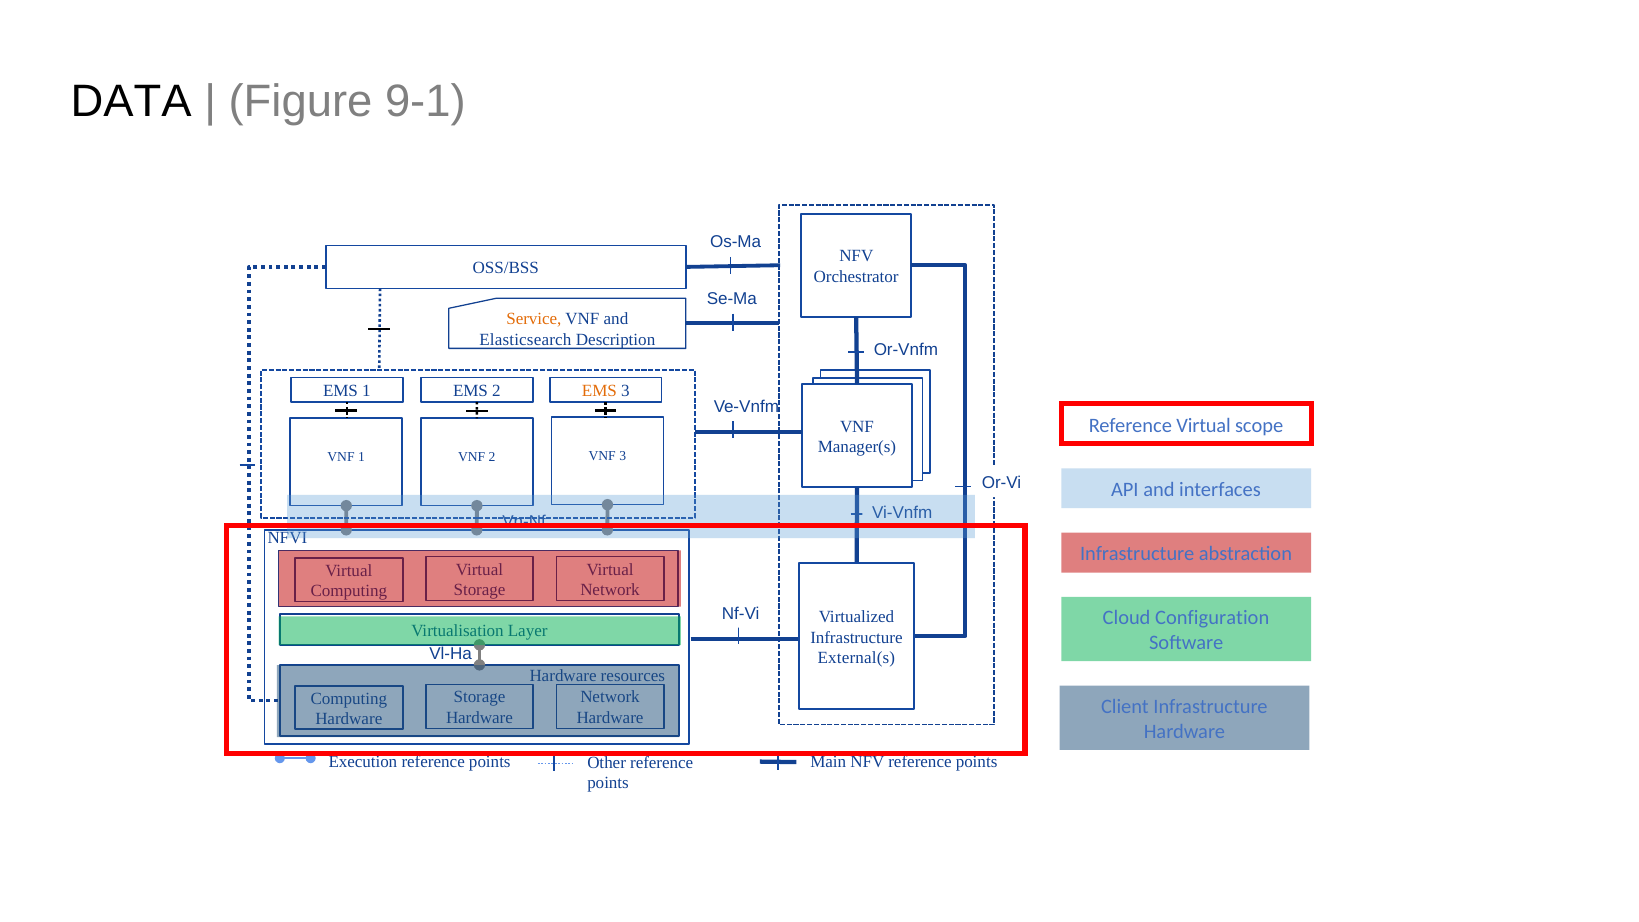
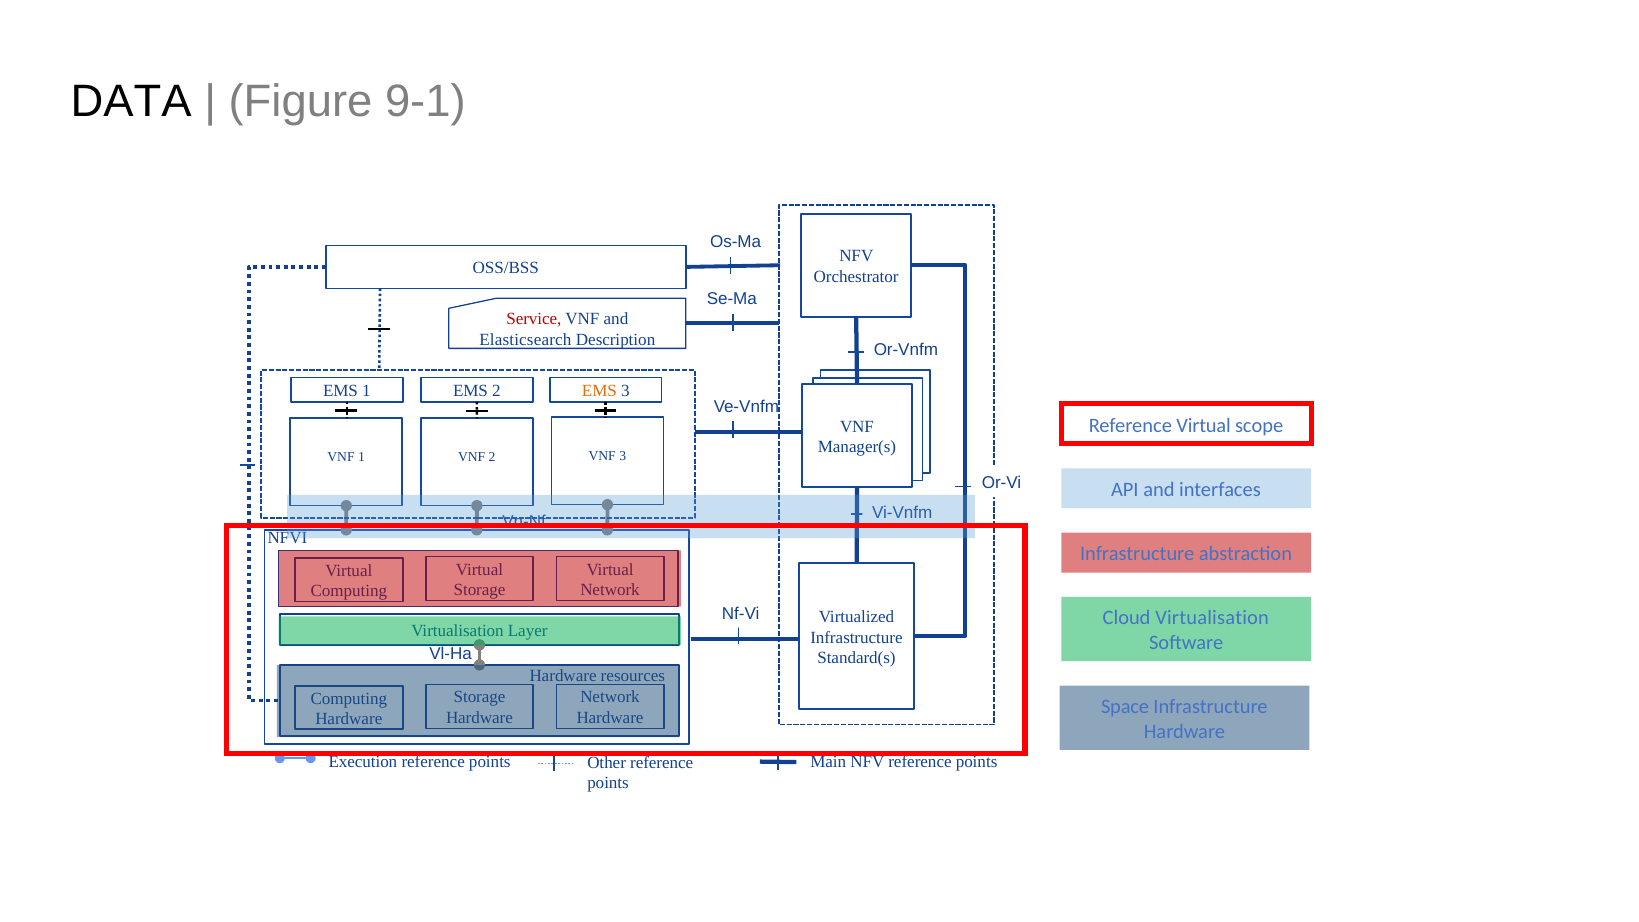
Service colour: orange -> red
Cloud Configuration: Configuration -> Virtualisation
External(s: External(s -> Standard(s
Client: Client -> Space
